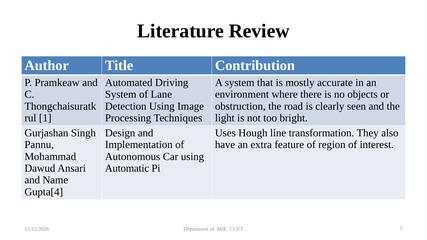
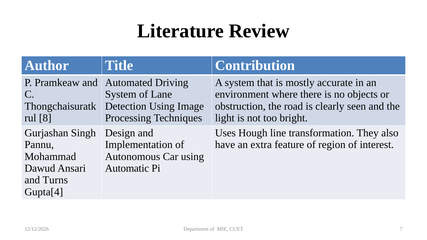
1: 1 -> 8
Name: Name -> Turns
